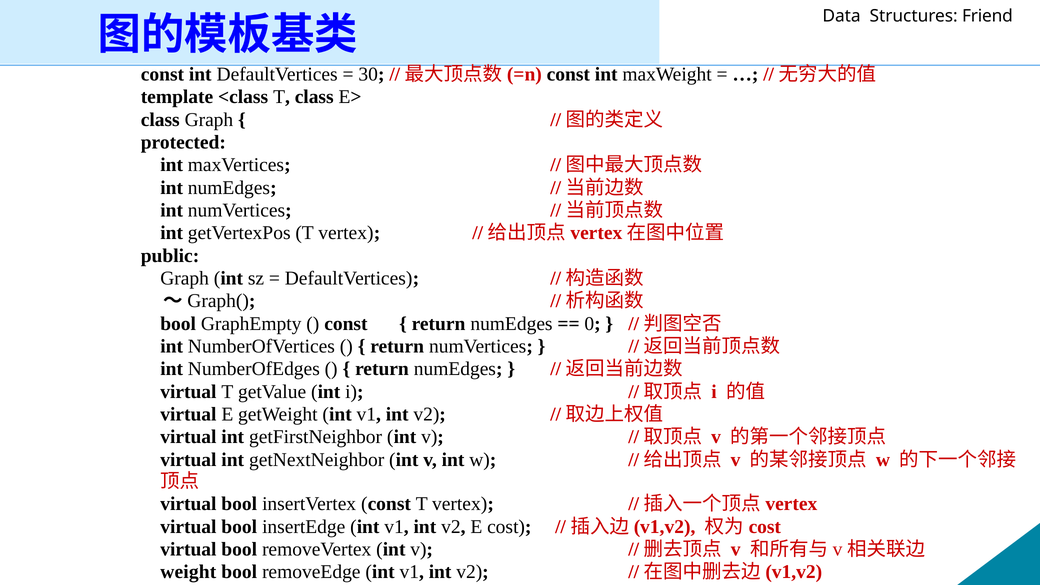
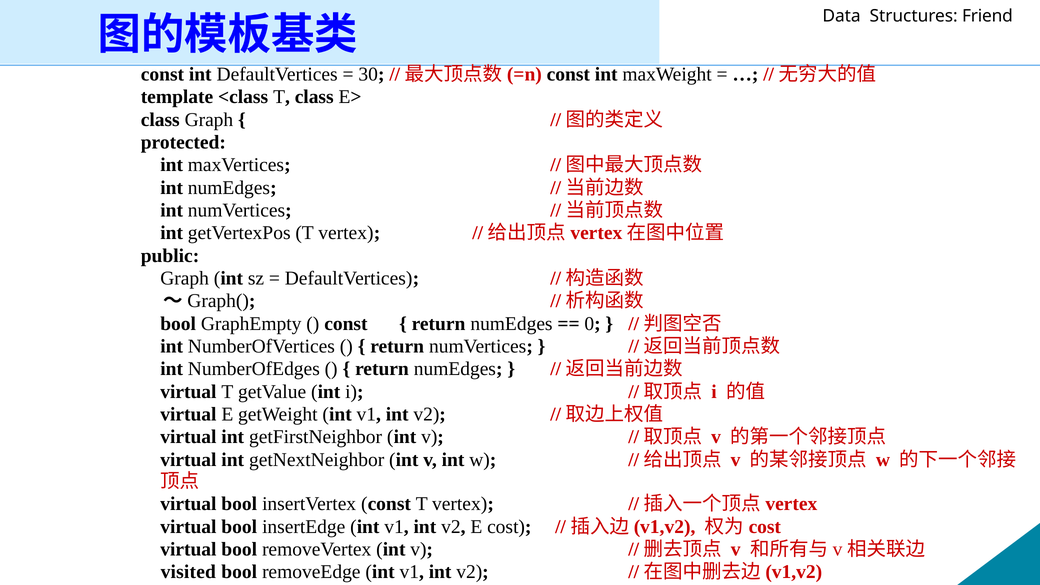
weight: weight -> visited
